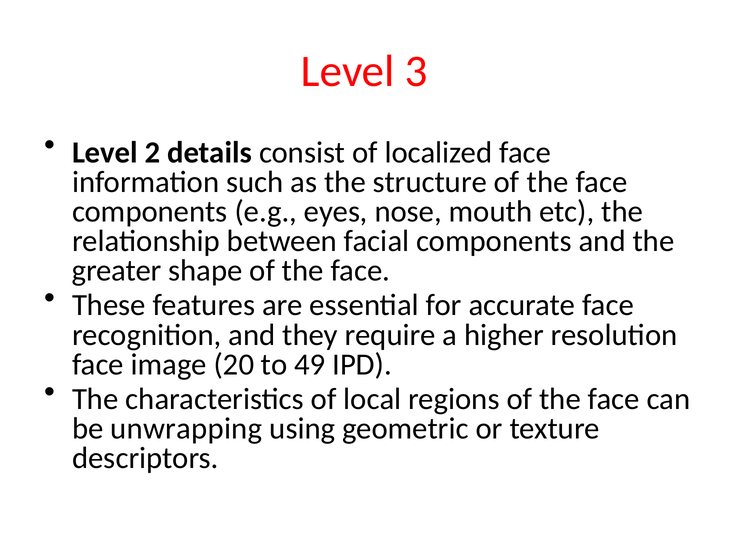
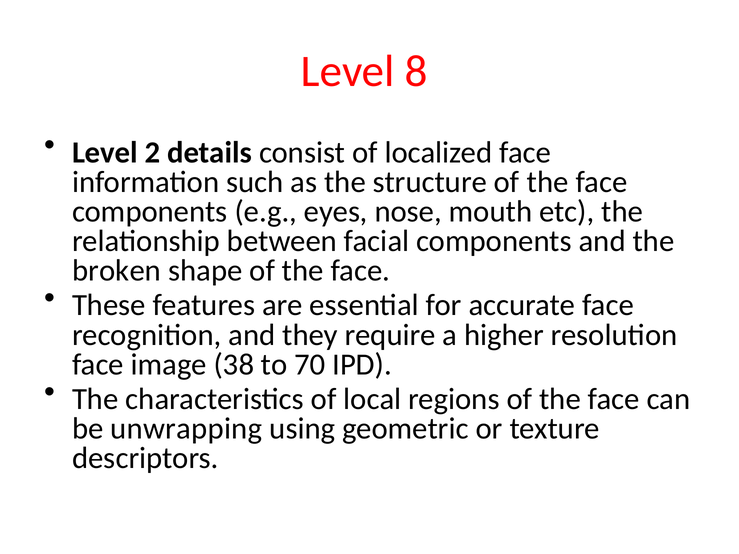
3: 3 -> 8
greater: greater -> broken
20: 20 -> 38
49: 49 -> 70
